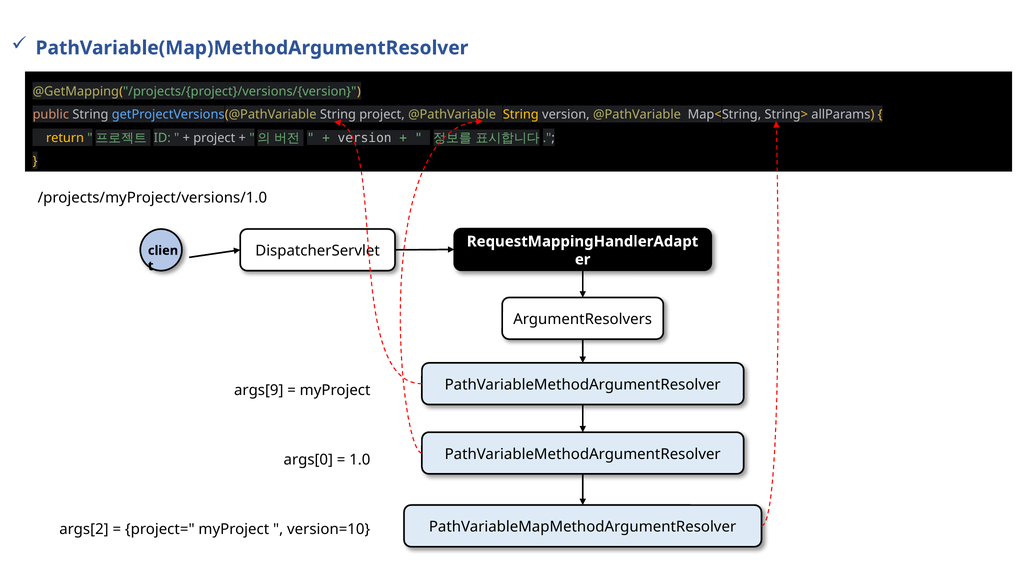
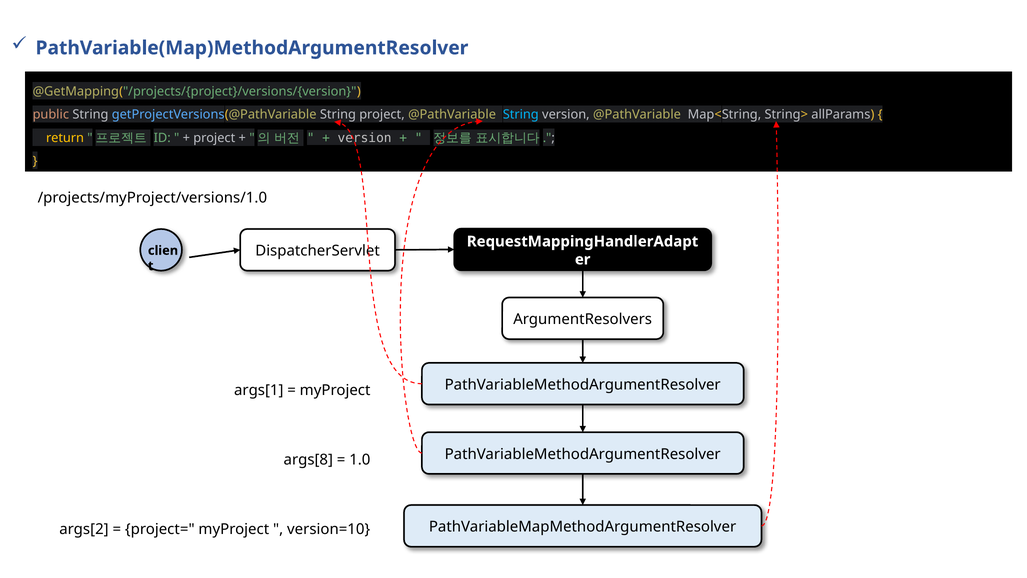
String at (521, 115) colour: yellow -> light blue
args[9: args[9 -> args[1
args[0: args[0 -> args[8
